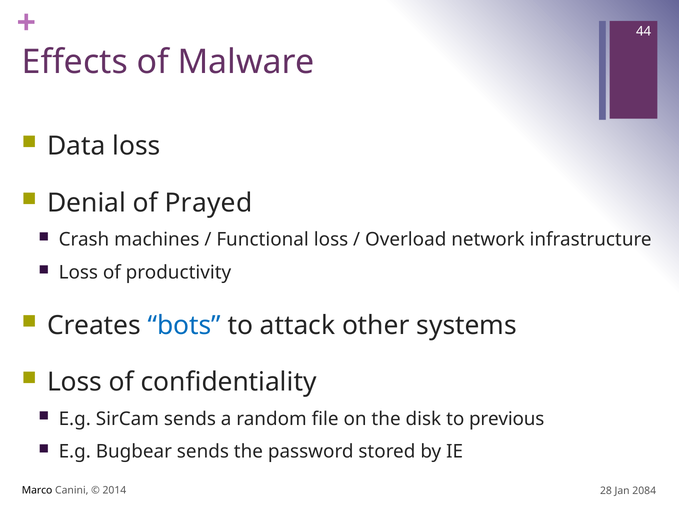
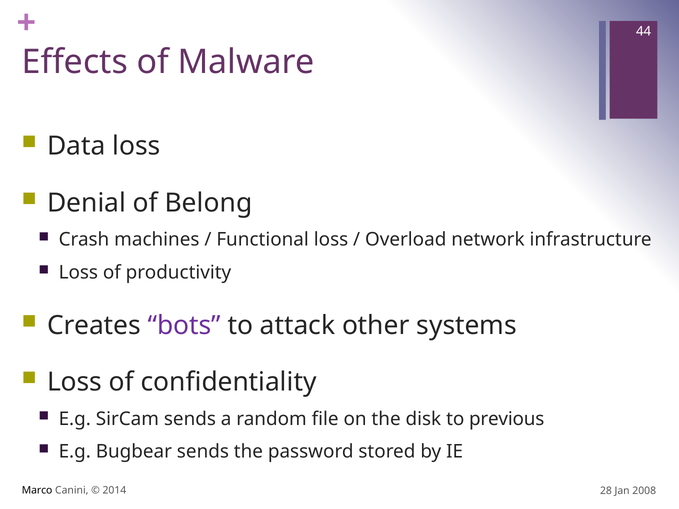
Prayed: Prayed -> Belong
bots colour: blue -> purple
2084: 2084 -> 2008
